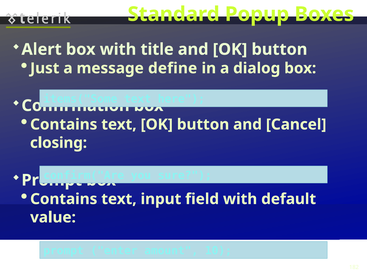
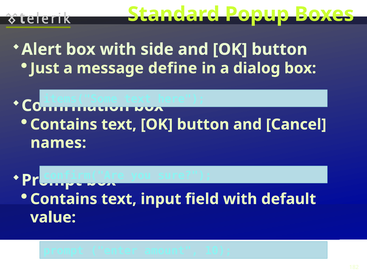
title: title -> side
closing: closing -> names
